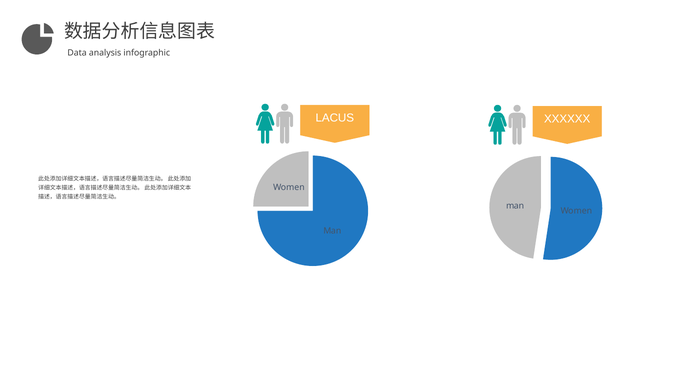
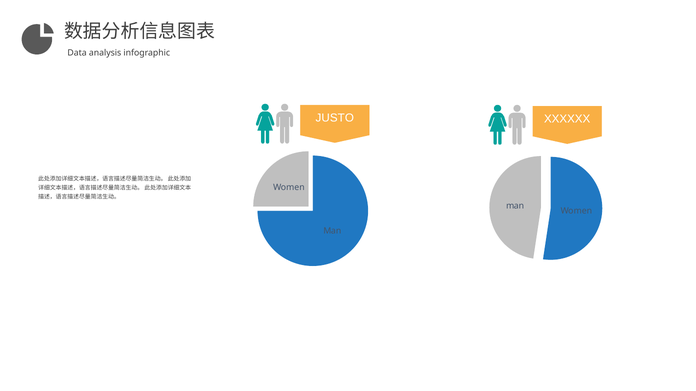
LACUS: LACUS -> JUSTO
